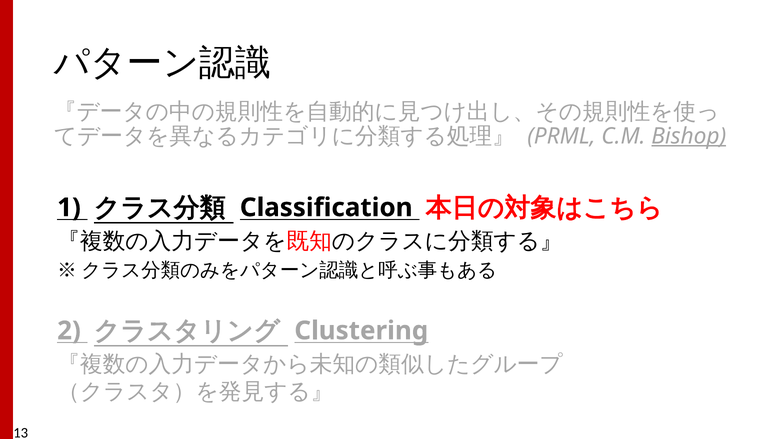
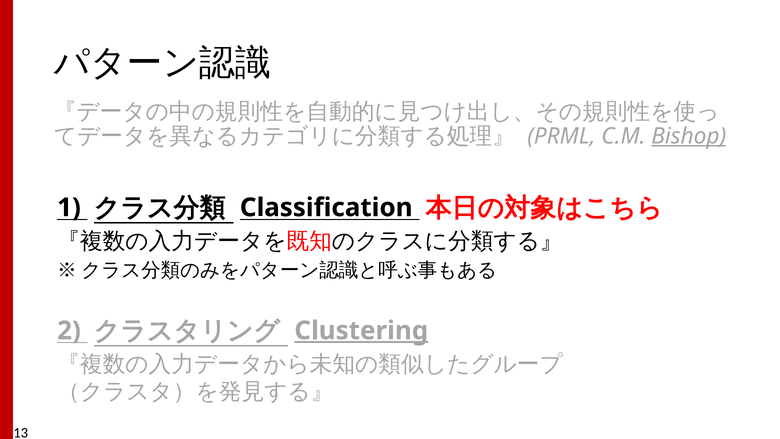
Clustering underline: none -> present
